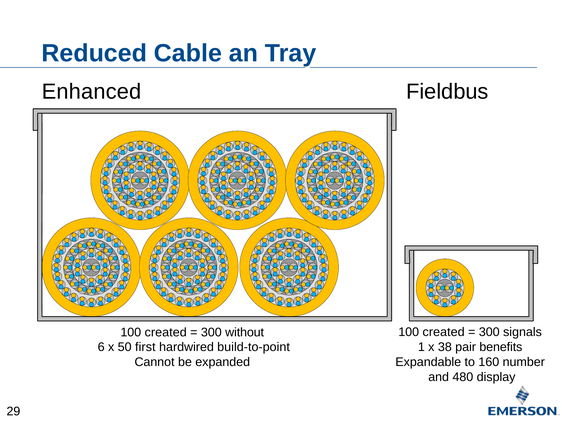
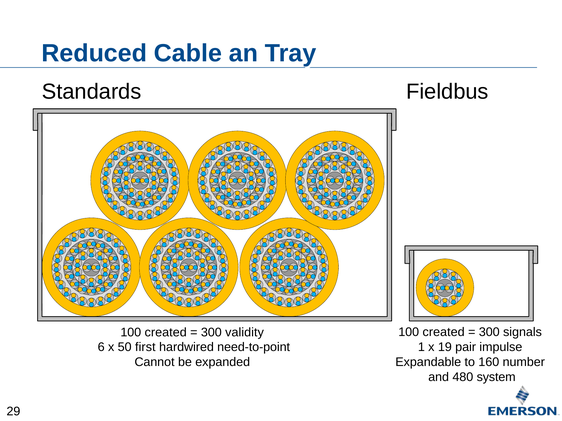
Enhanced: Enhanced -> Standards
without: without -> validity
38: 38 -> 19
benefits: benefits -> impulse
build-to-point: build-to-point -> need-to-point
display: display -> system
